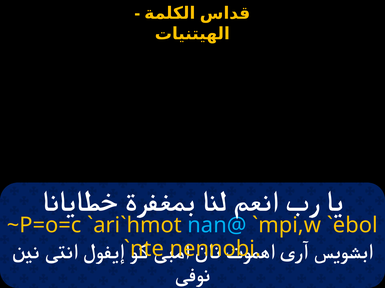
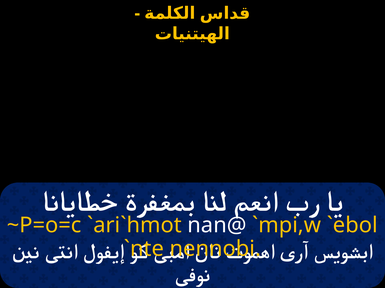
nan@ colour: light blue -> white
